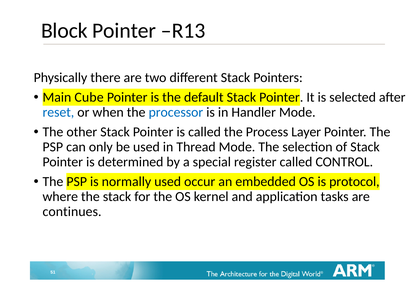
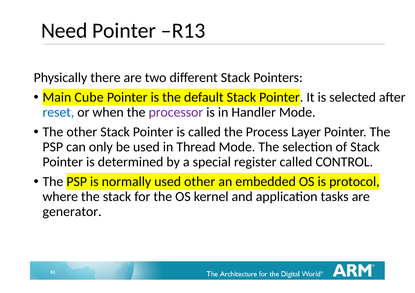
Block: Block -> Need
processor colour: blue -> purple
used occur: occur -> other
continues: continues -> generator
